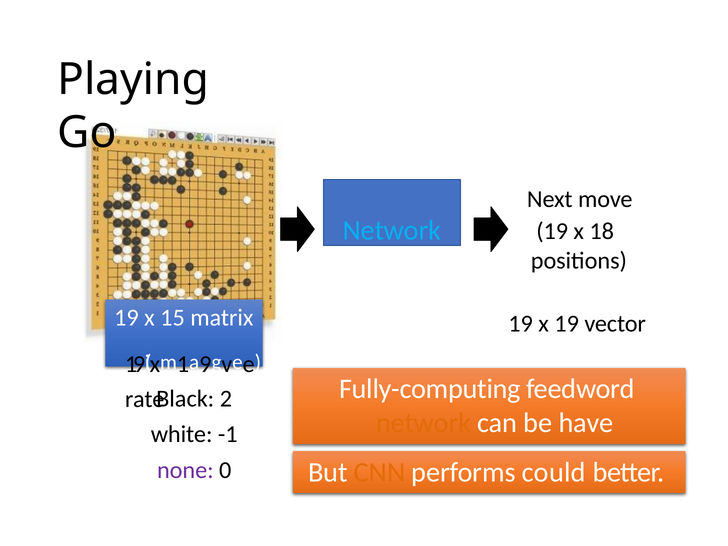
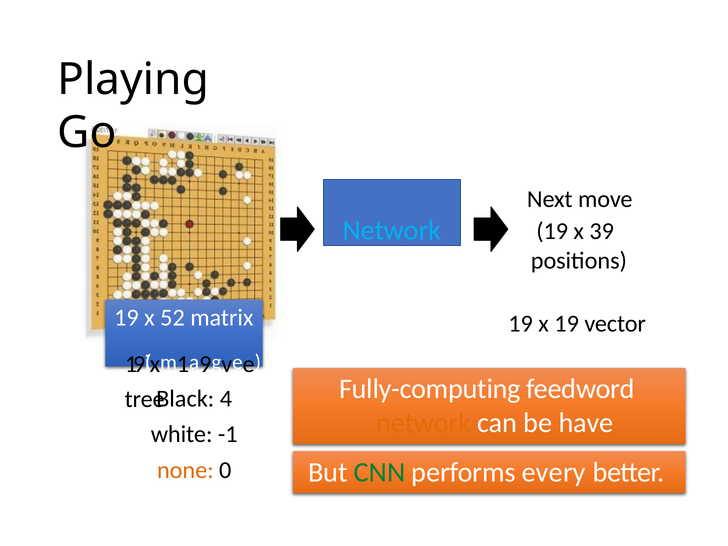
18: 18 -> 39
15: 15 -> 52
2: 2 -> 4
rate: rate -> tree
none colour: purple -> orange
CNN colour: orange -> green
could: could -> every
